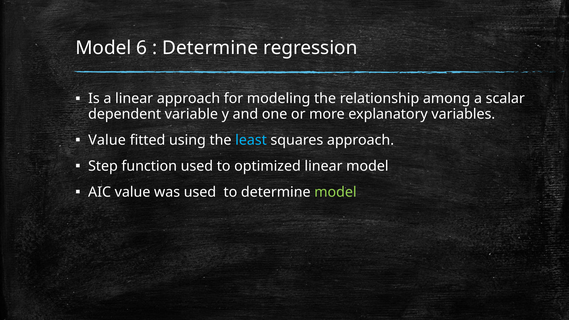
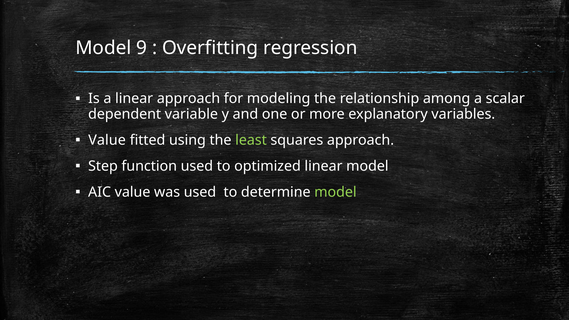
6: 6 -> 9
Determine at (210, 48): Determine -> Overfitting
least colour: light blue -> light green
